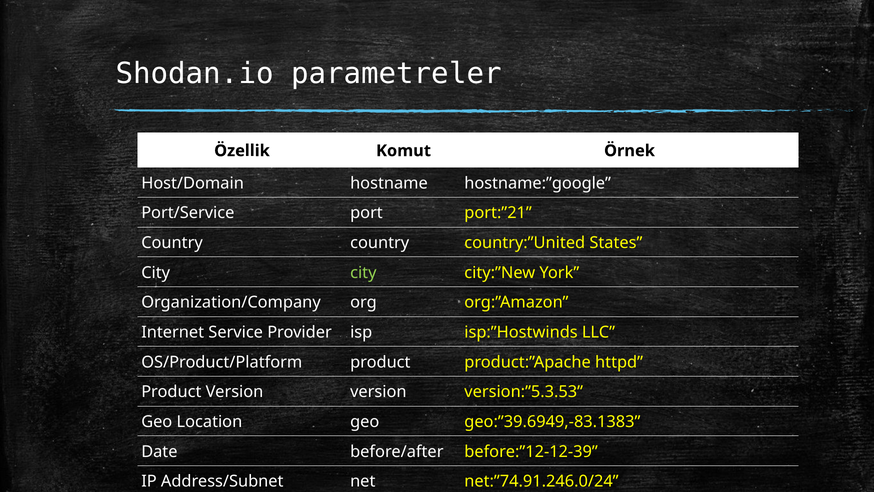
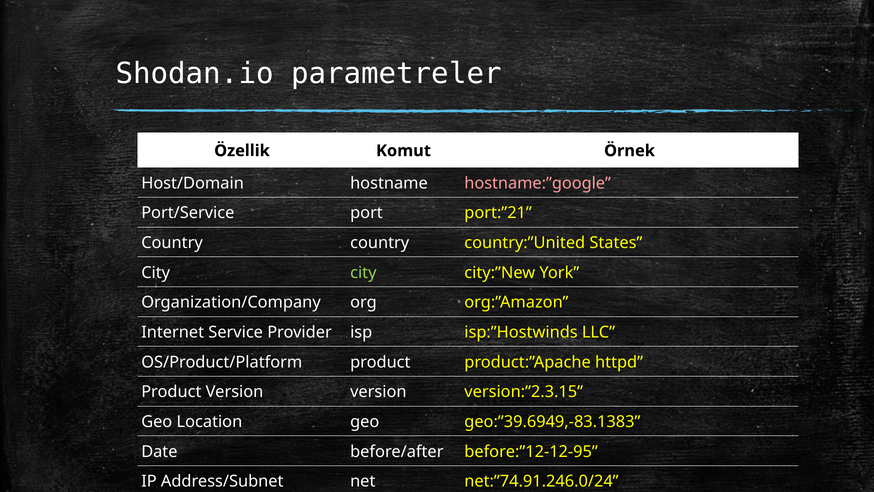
hostname:”google colour: white -> pink
version:”5.3.53: version:”5.3.53 -> version:”2.3.15
before:”12-12-39: before:”12-12-39 -> before:”12-12-95
